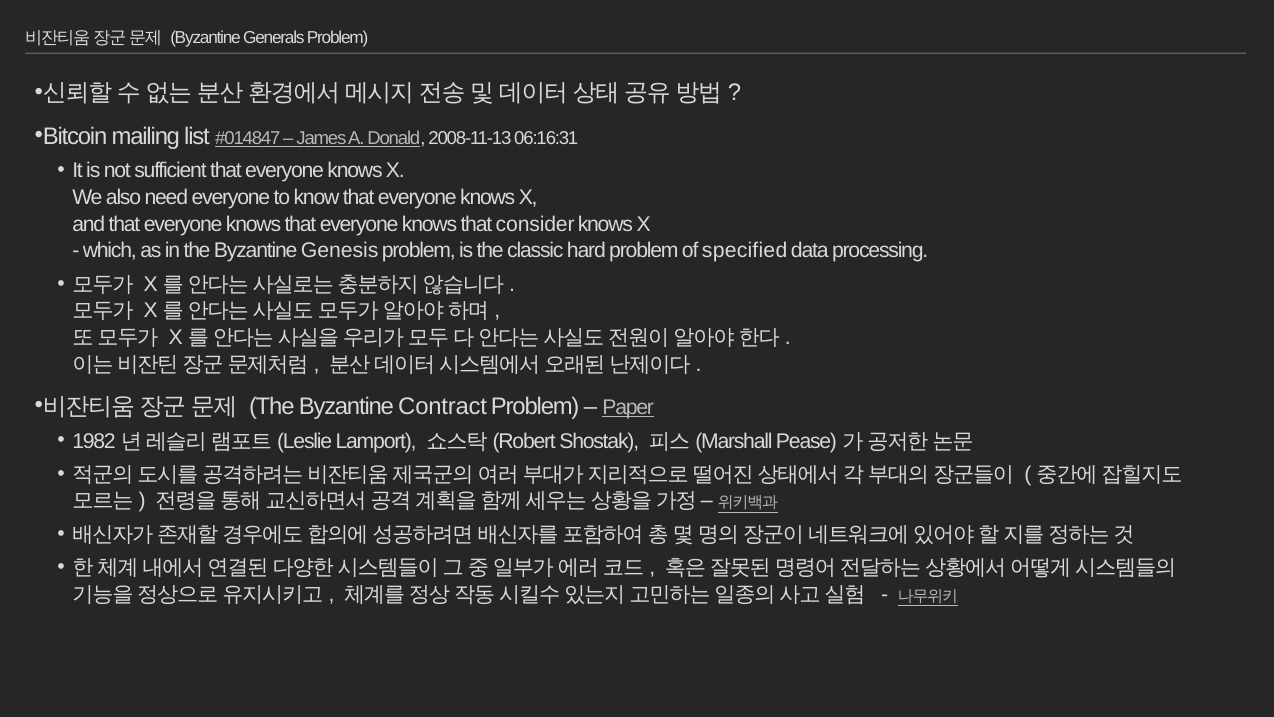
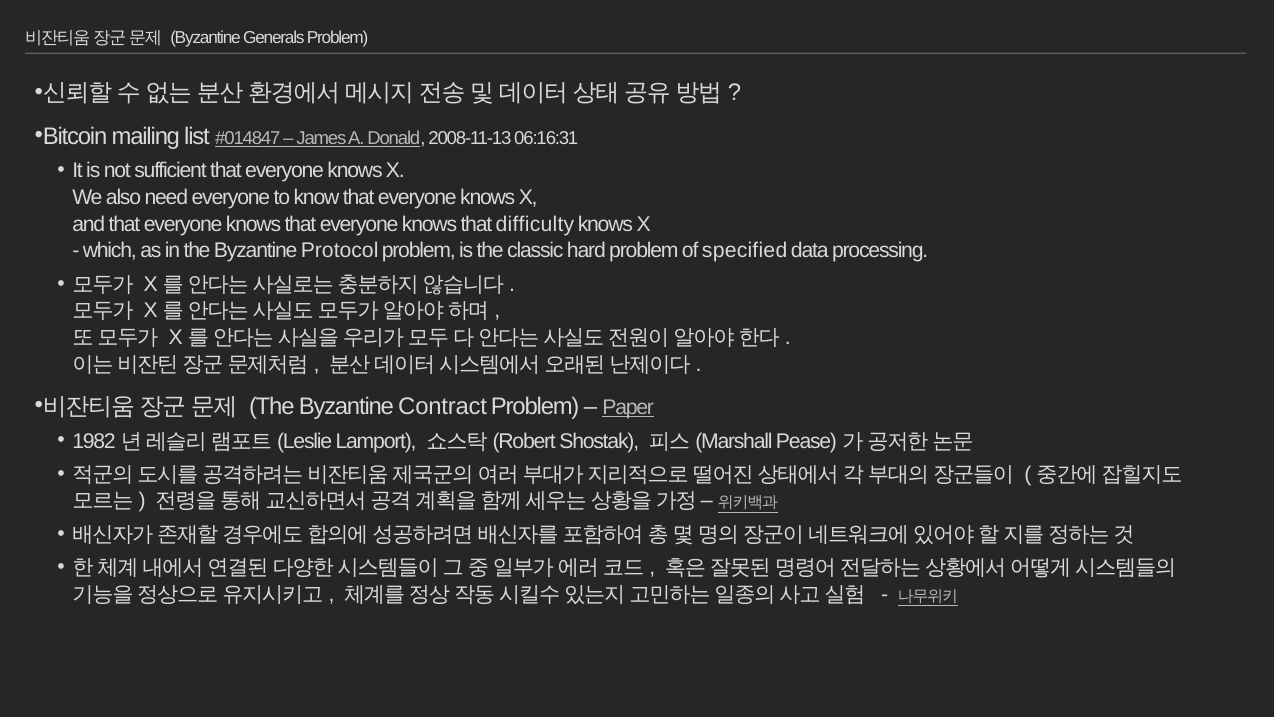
consider: consider -> difficulty
Genesis: Genesis -> Protocol
